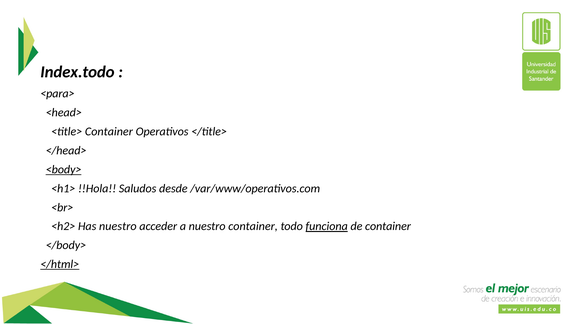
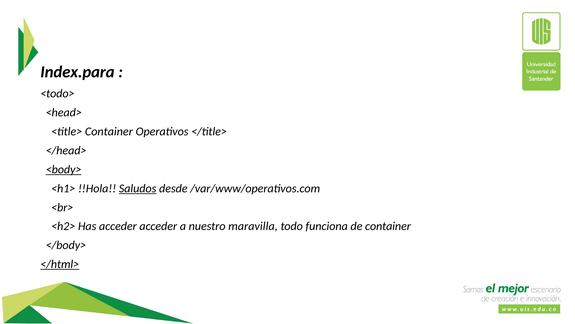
Index.todo: Index.todo -> Index.para
<para>: <para> -> <todo>
Saludos underline: none -> present
Has nuestro: nuestro -> acceder
nuestro container: container -> maravilla
funciona underline: present -> none
